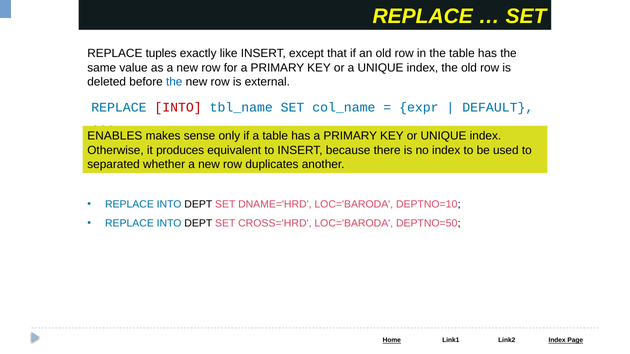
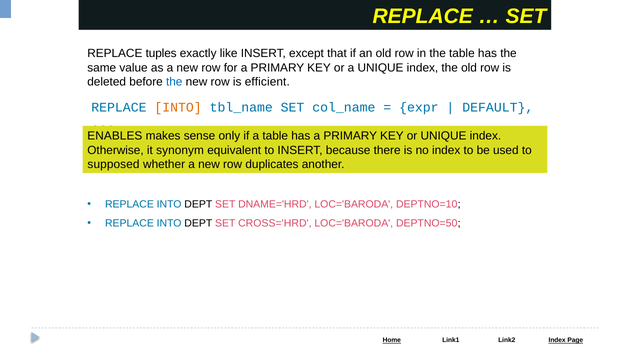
external: external -> efficient
INTO at (178, 108) colour: red -> orange
produces: produces -> synonym
separated: separated -> supposed
